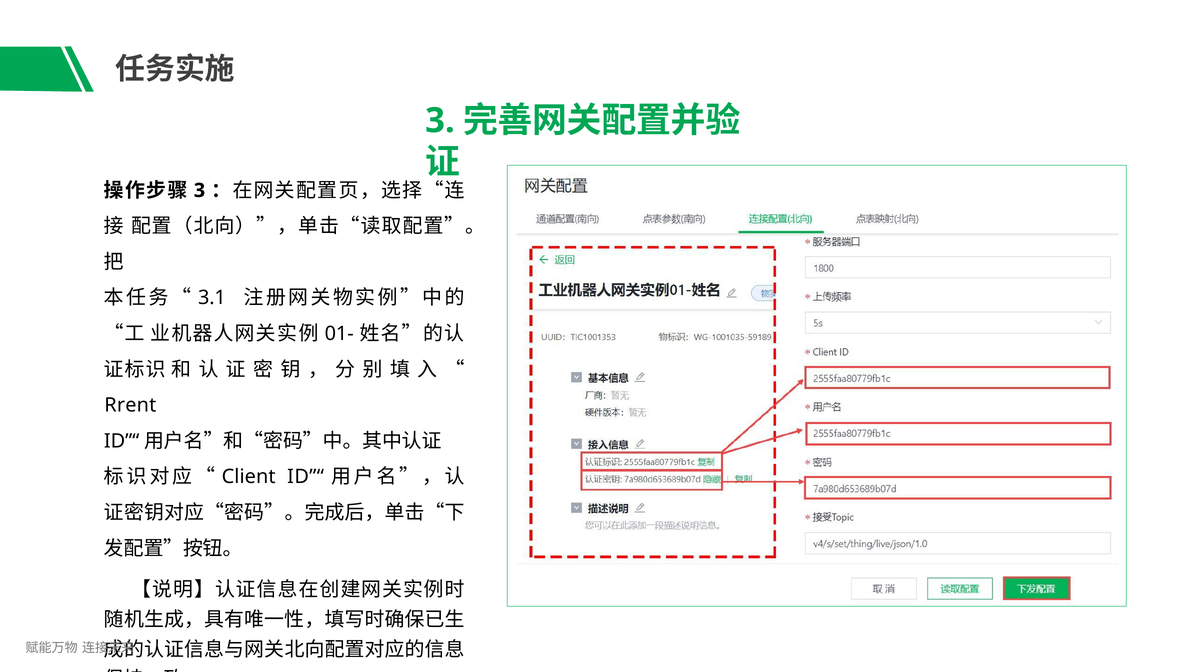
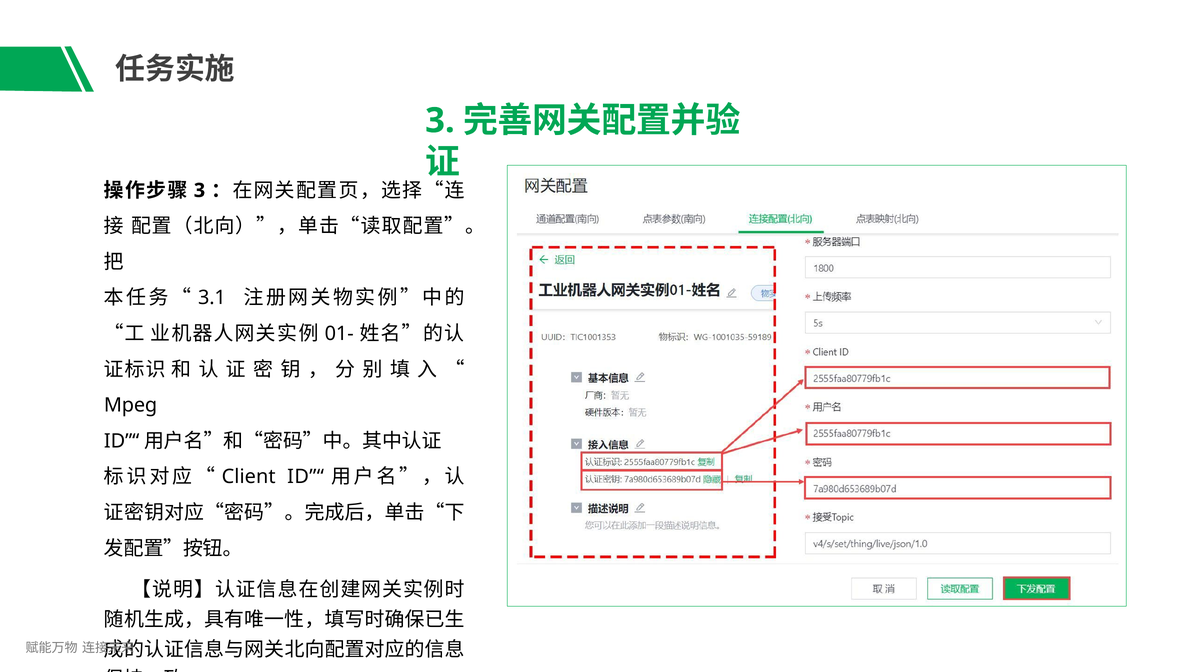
Rrent: Rrent -> Mpeg
